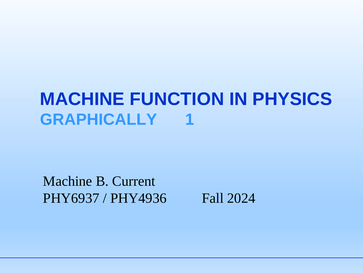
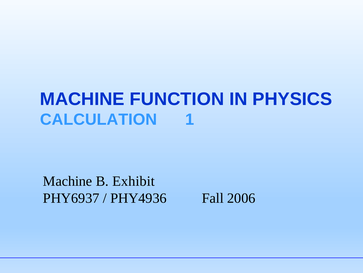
GRAPHICALLY: GRAPHICALLY -> CALCULATION
Current: Current -> Exhibit
2024: 2024 -> 2006
